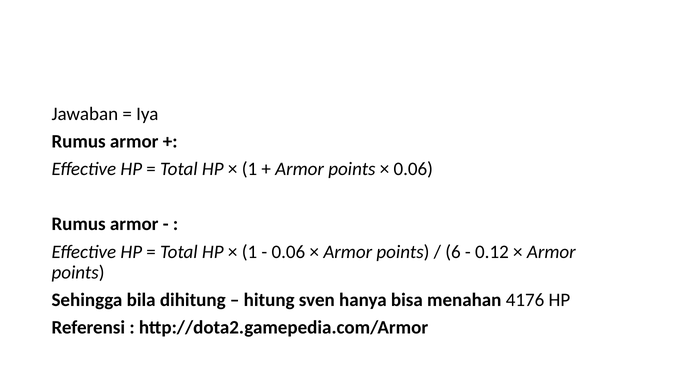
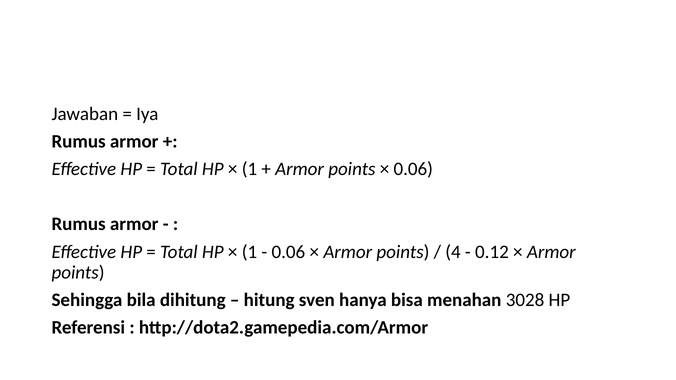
6: 6 -> 4
4176: 4176 -> 3028
